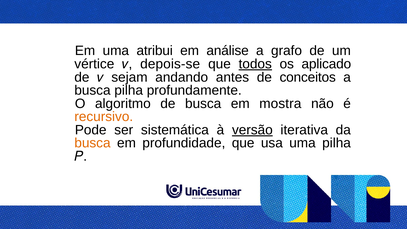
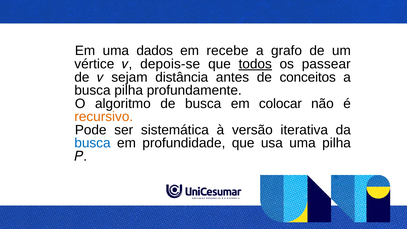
atribui: atribui -> dados
análise: análise -> recebe
aplicado: aplicado -> passear
andando: andando -> distância
mostra: mostra -> colocar
versão underline: present -> none
busca at (92, 143) colour: orange -> blue
